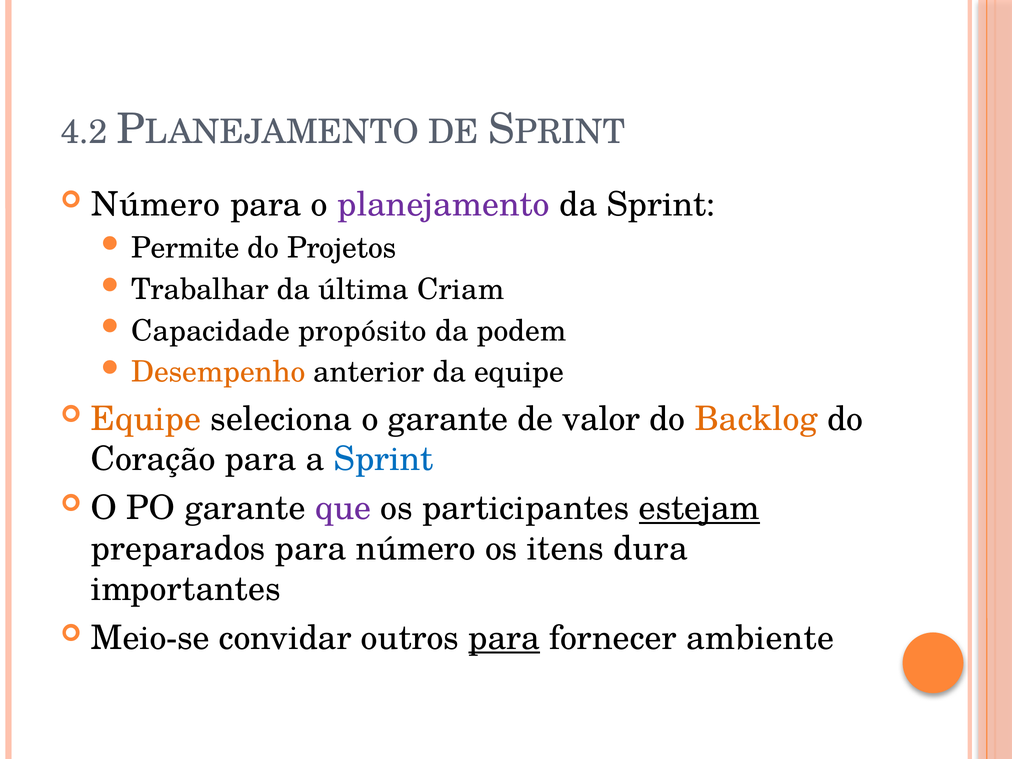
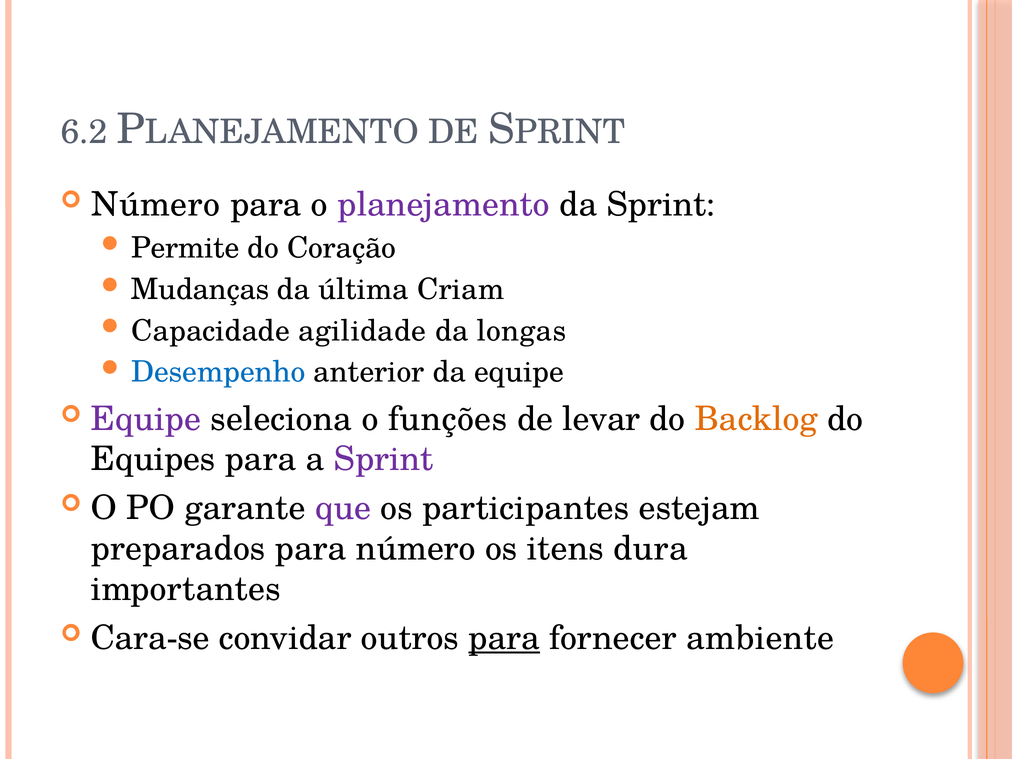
4.2: 4.2 -> 6.2
Projetos: Projetos -> Coração
Trabalhar: Trabalhar -> Mudanças
propósito: propósito -> agilidade
podem: podem -> longas
Desempenho colour: orange -> blue
Equipe at (146, 419) colour: orange -> purple
o garante: garante -> funções
valor: valor -> levar
Coração: Coração -> Equipes
Sprint at (384, 459) colour: blue -> purple
estejam underline: present -> none
Meio-se: Meio-se -> Cara-se
